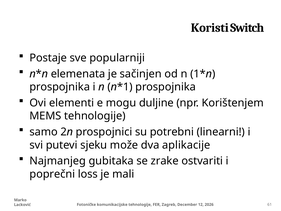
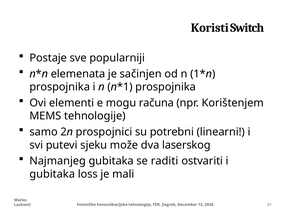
duljine: duljine -> računa
aplikacije: aplikacije -> laserskog
zrake: zrake -> raditi
poprečni at (52, 174): poprečni -> gubitaka
